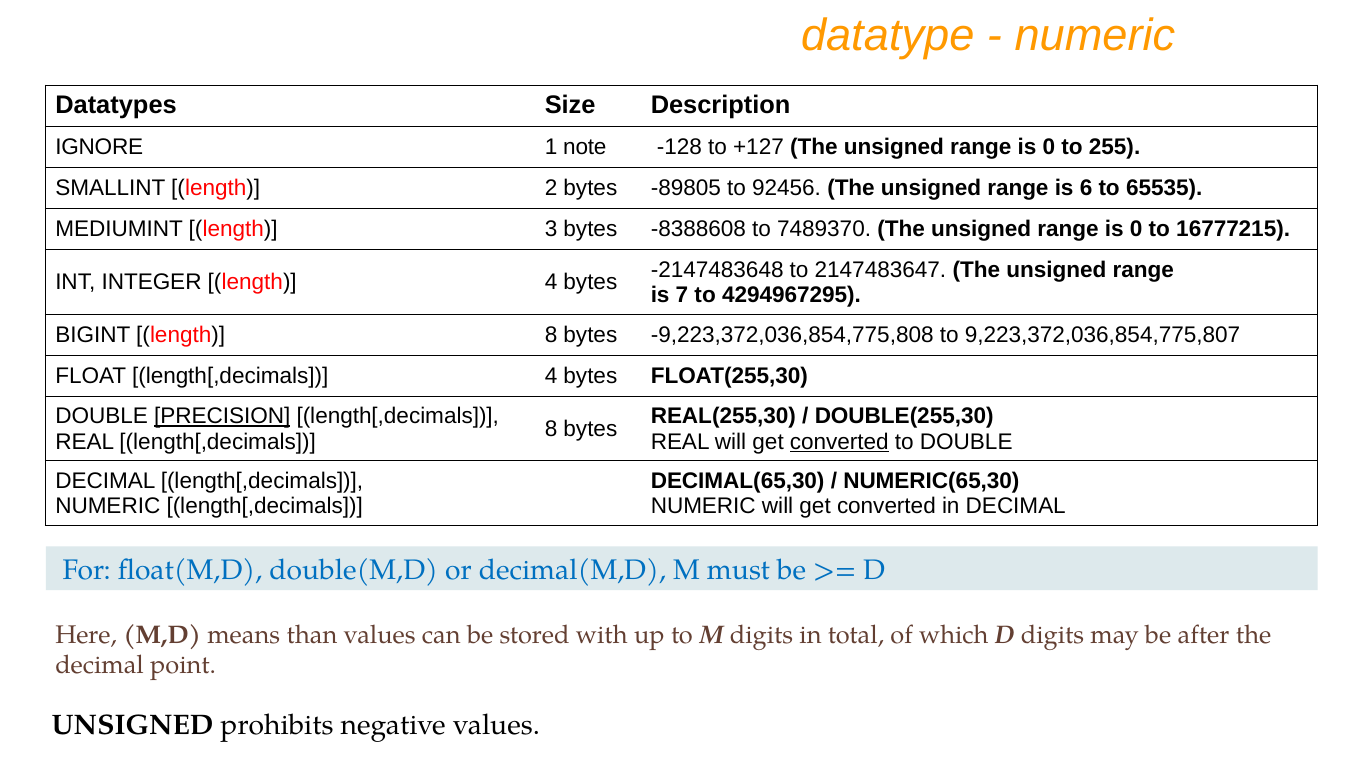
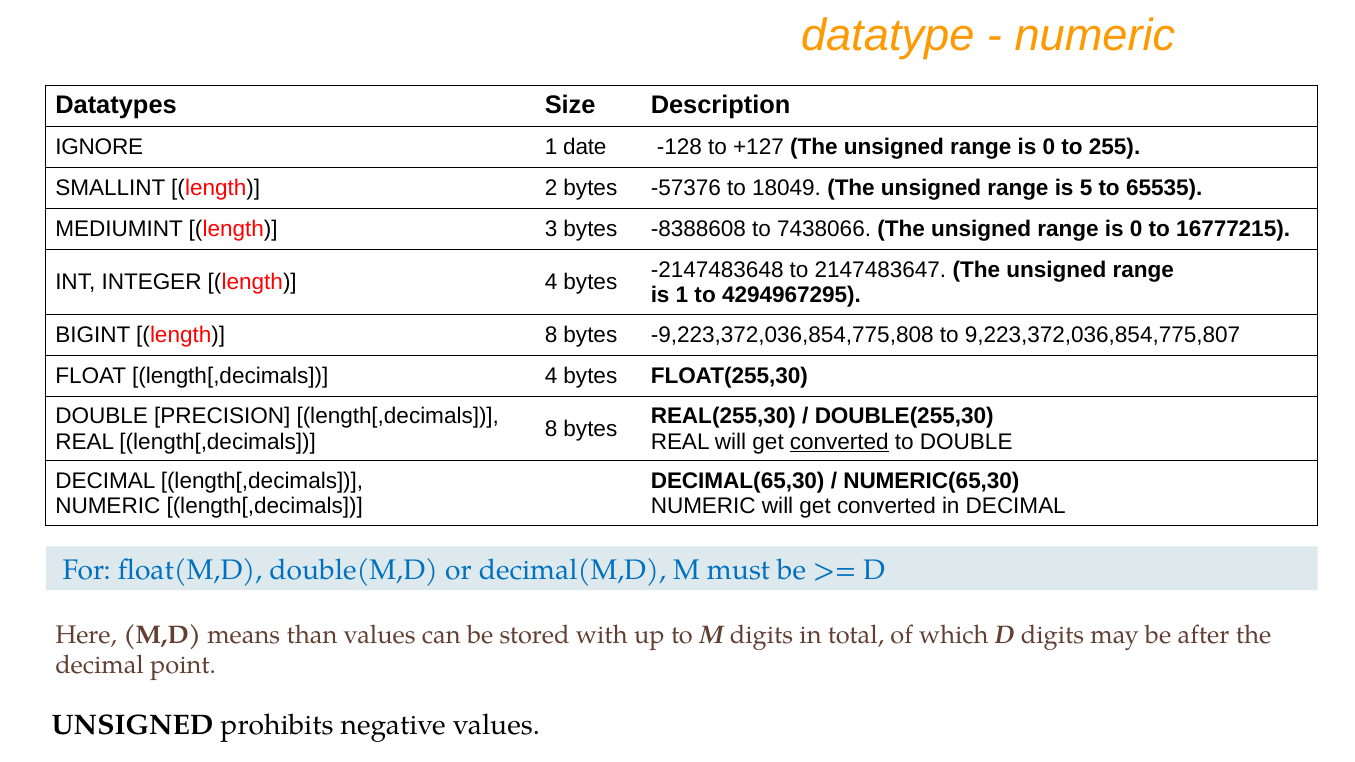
note: note -> date
-89805: -89805 -> -57376
92456: 92456 -> 18049
6: 6 -> 5
7489370: 7489370 -> 7438066
is 7: 7 -> 1
PRECISION underline: present -> none
